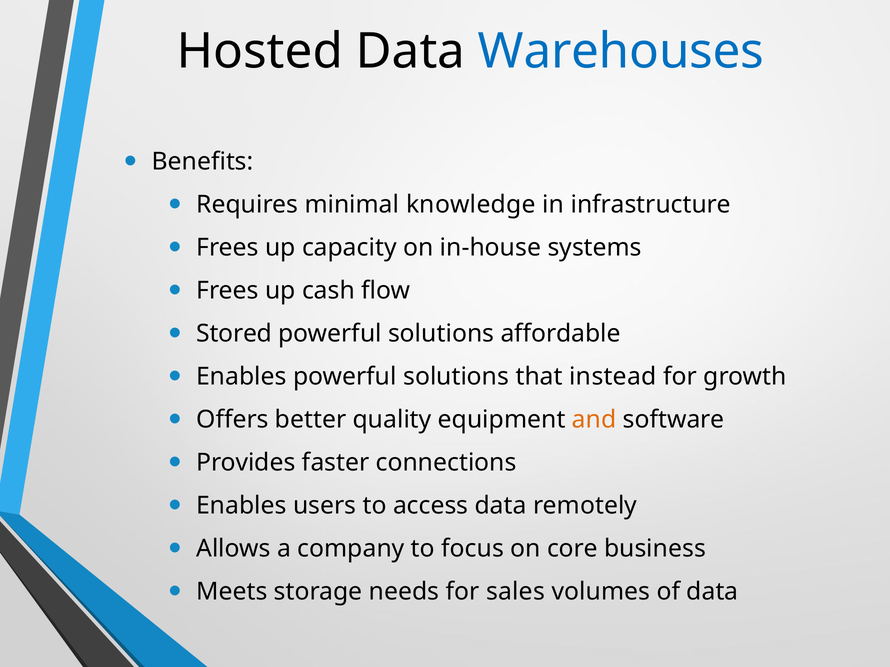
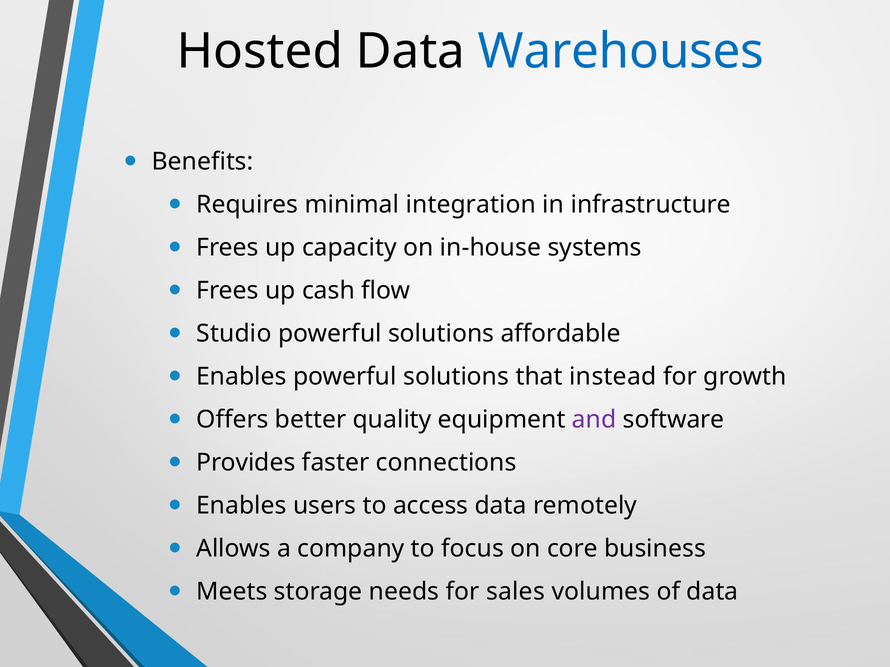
knowledge: knowledge -> integration
Stored: Stored -> Studio
and colour: orange -> purple
